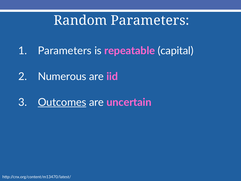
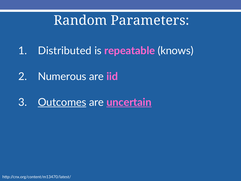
Parameters at (65, 51): Parameters -> Distributed
capital: capital -> knows
uncertain underline: none -> present
